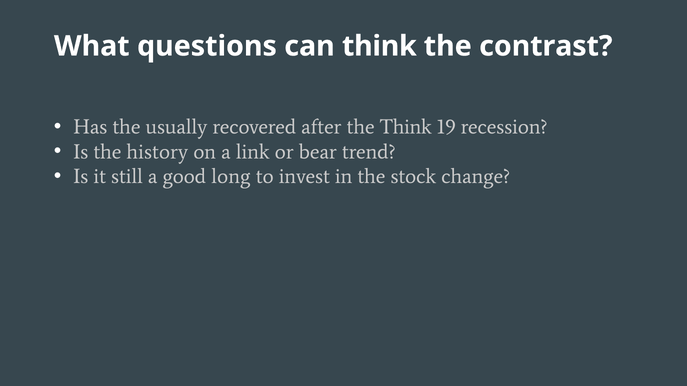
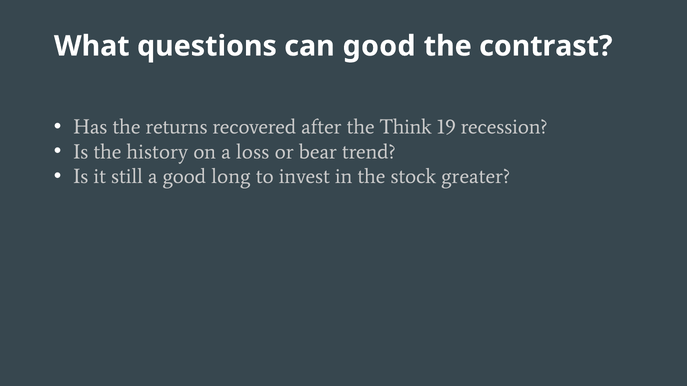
can think: think -> good
usually: usually -> returns
link: link -> loss
change: change -> greater
